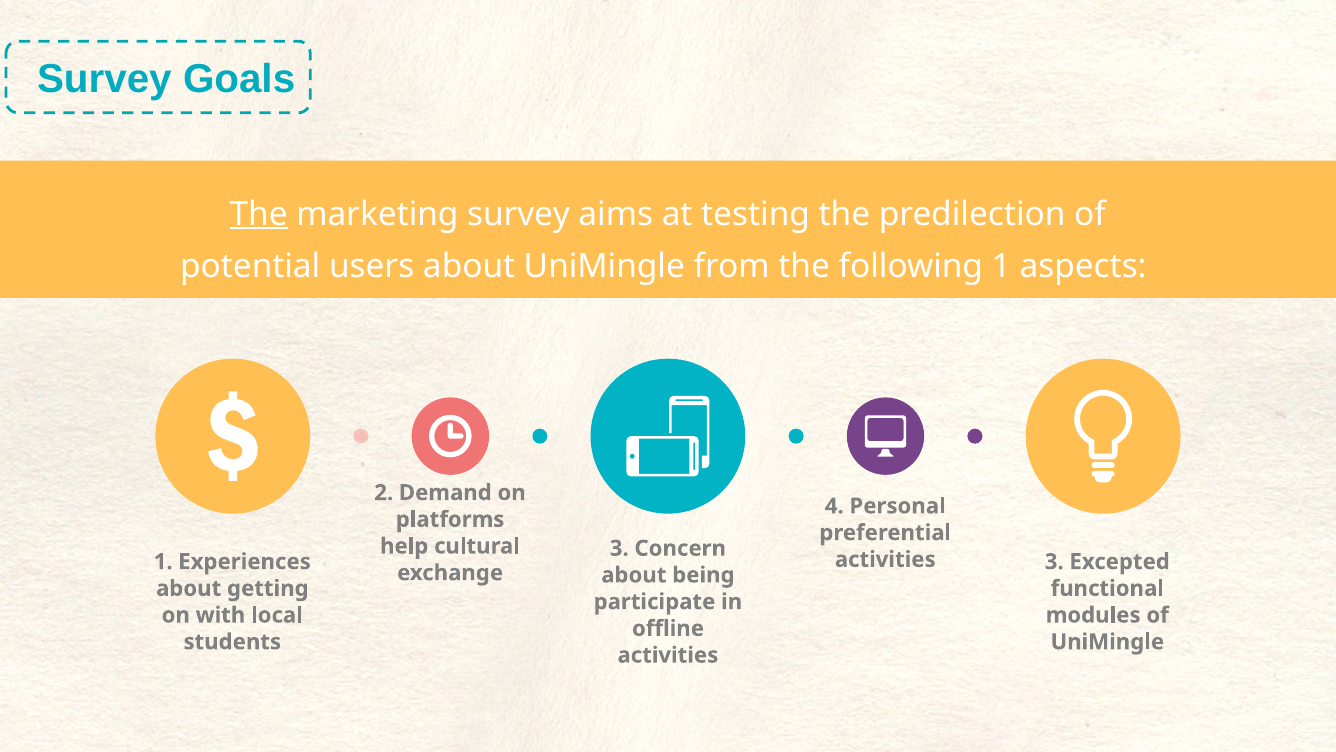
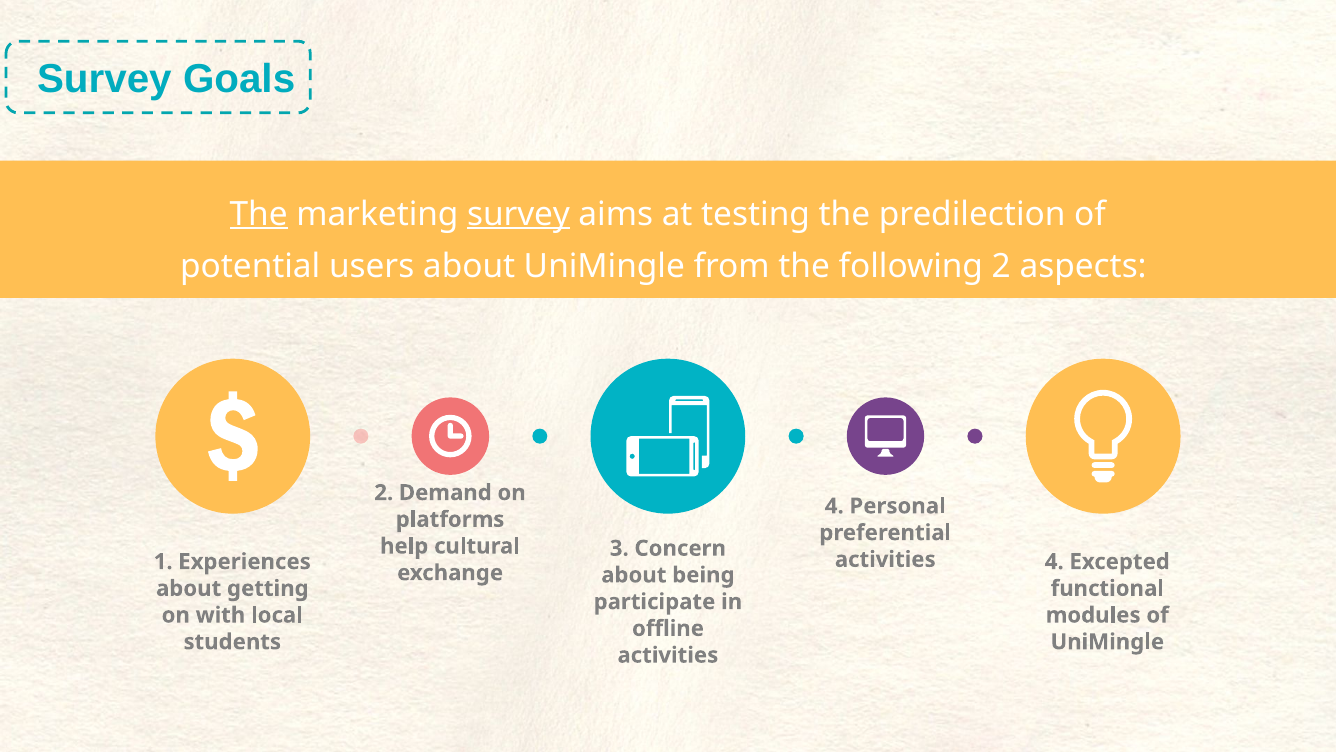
survey at (519, 214) underline: none -> present
following 1: 1 -> 2
3 at (1054, 562): 3 -> 4
